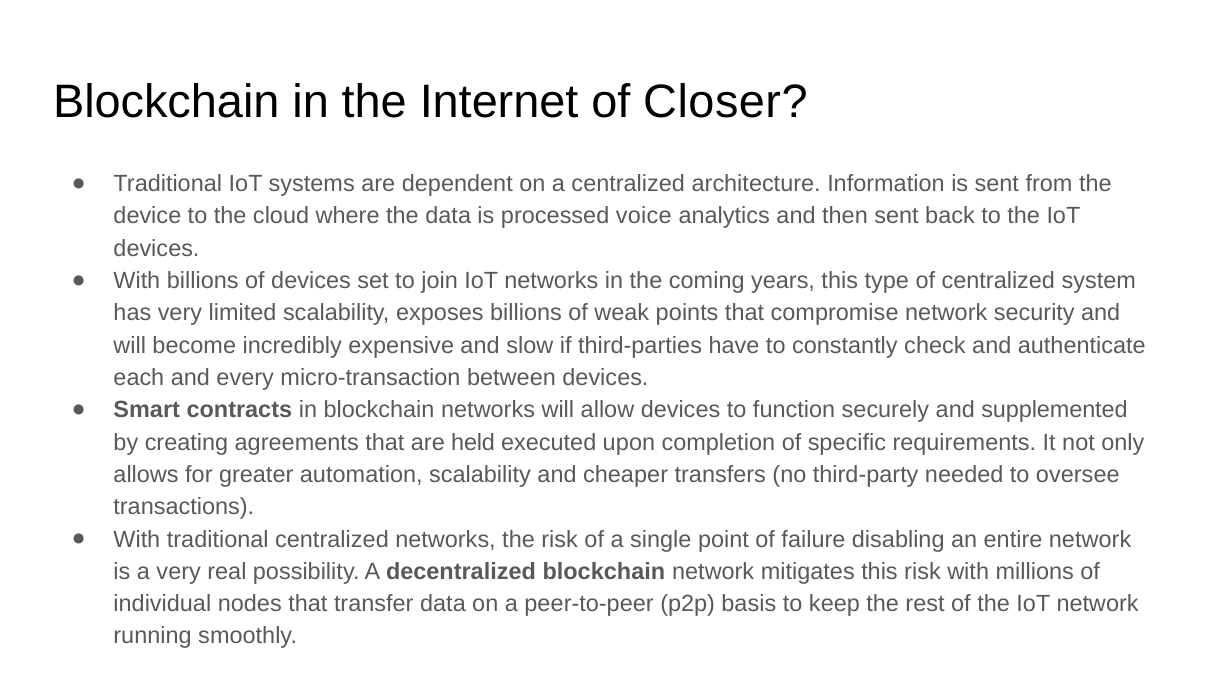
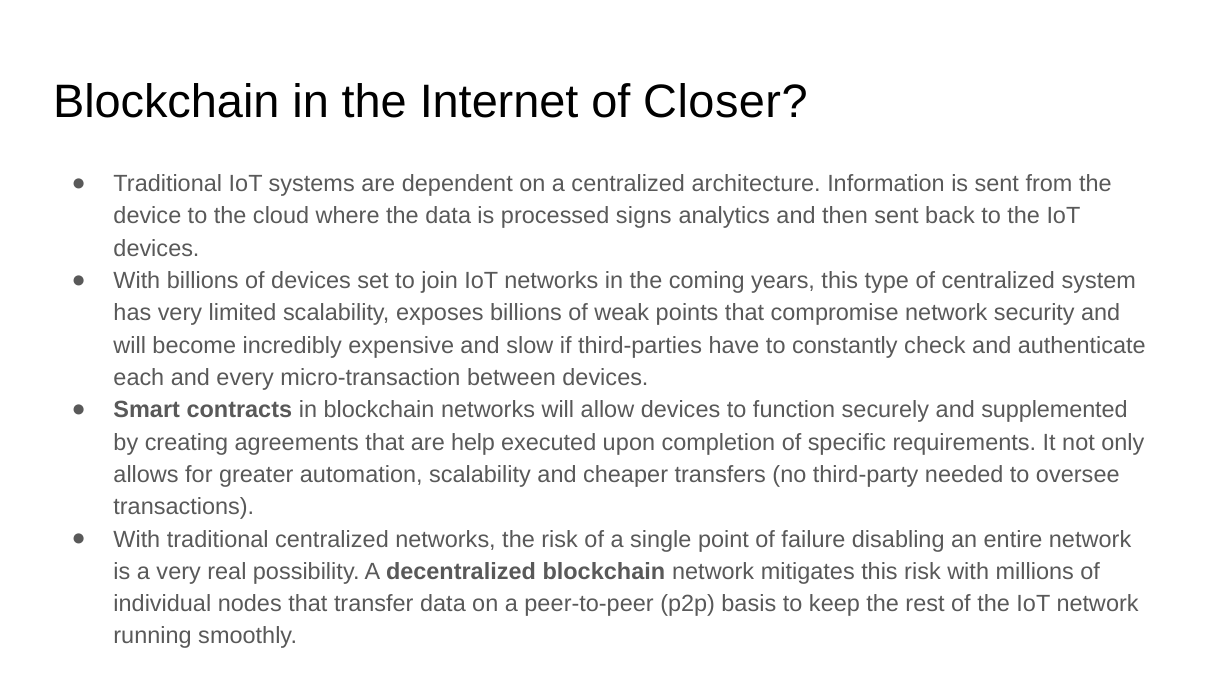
voice: voice -> signs
held: held -> help
